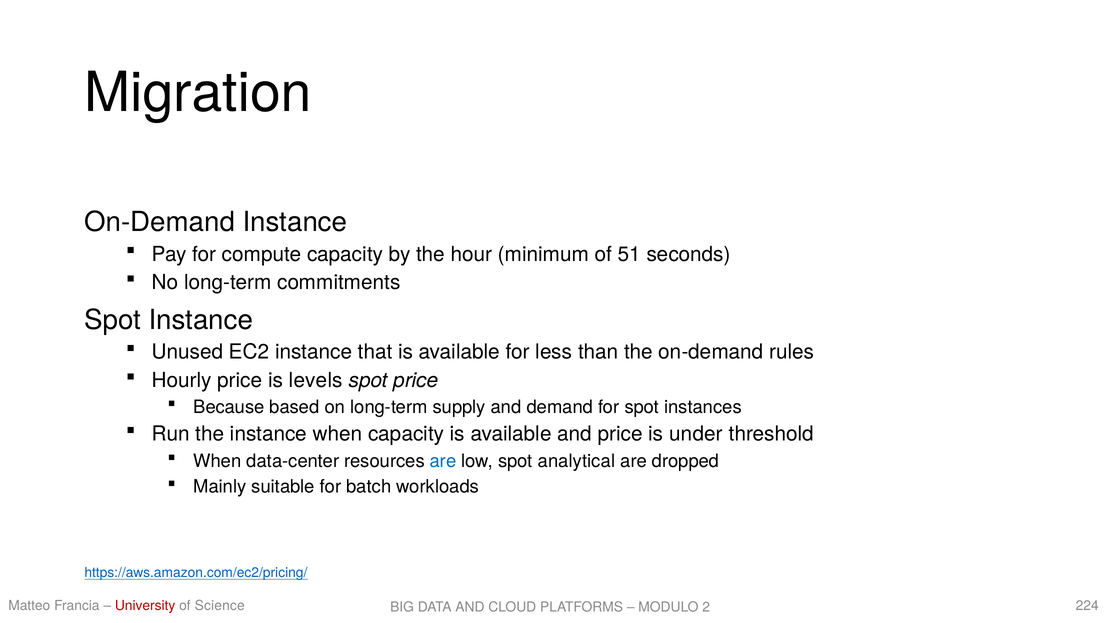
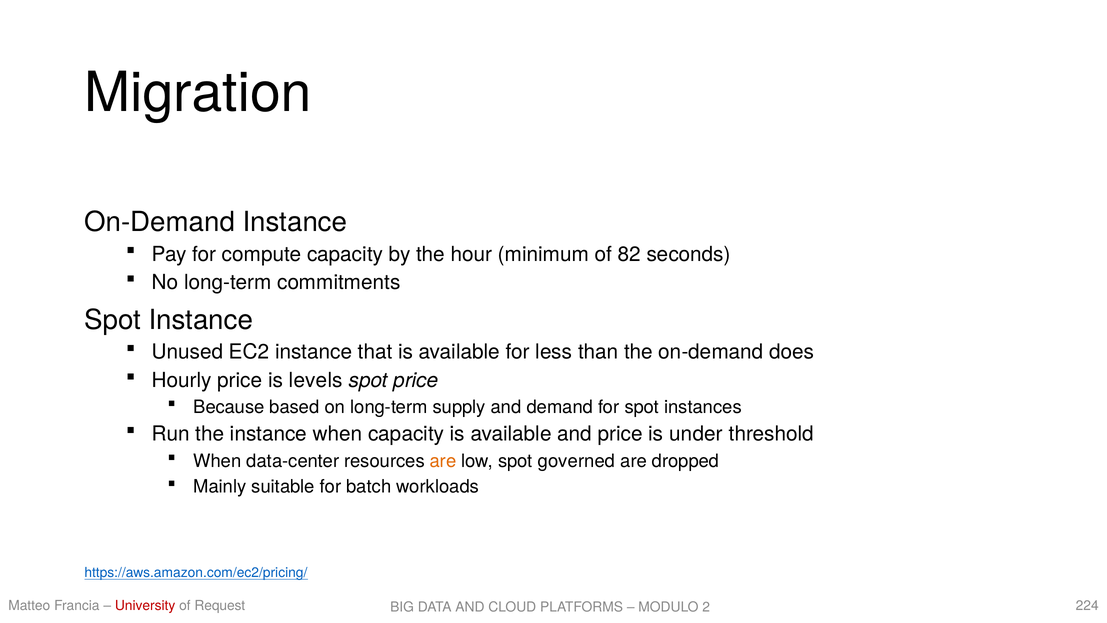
51: 51 -> 82
rules: rules -> does
are at (443, 461) colour: blue -> orange
analytical: analytical -> governed
Science: Science -> Request
